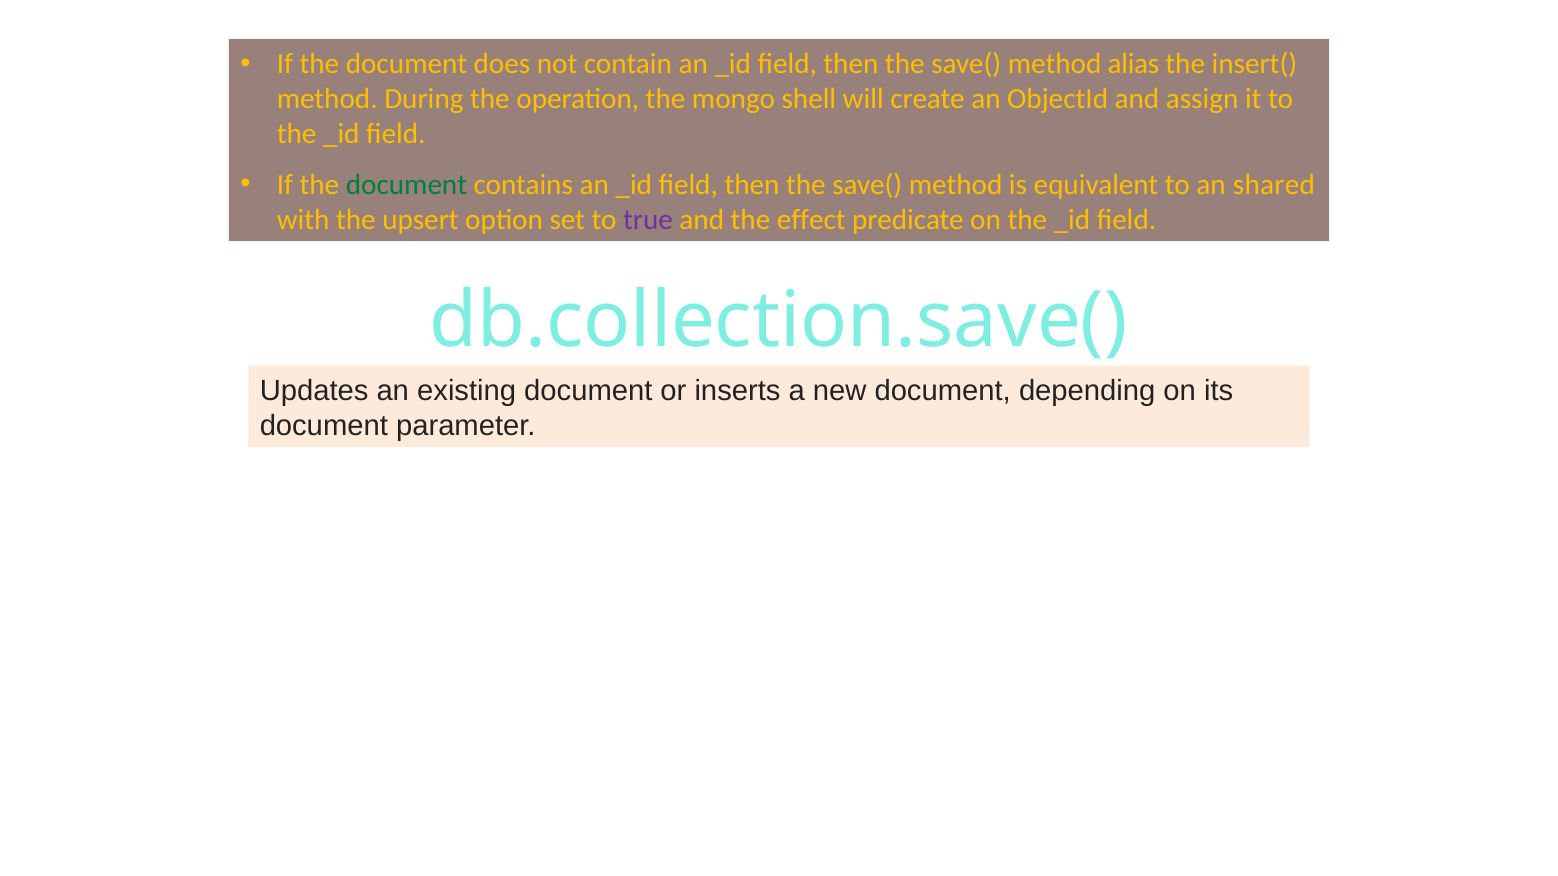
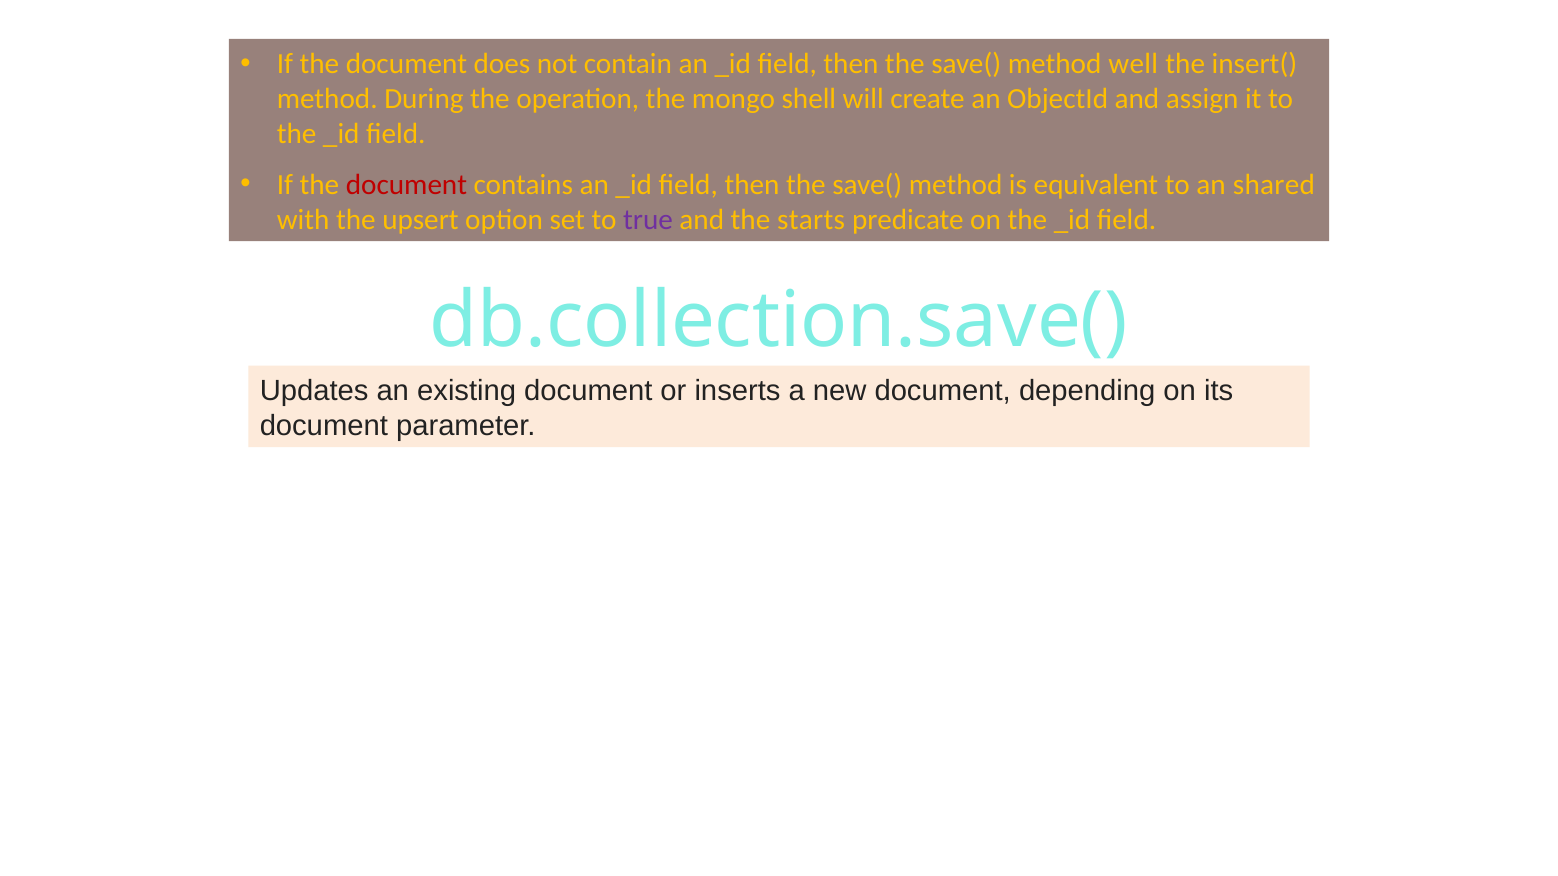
alias: alias -> well
document at (406, 185) colour: green -> red
effect: effect -> starts
